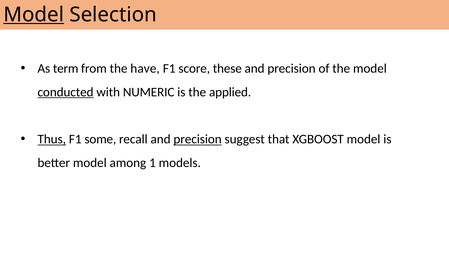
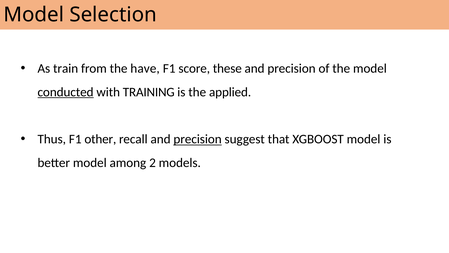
Model at (34, 15) underline: present -> none
term: term -> train
NUMERIC: NUMERIC -> TRAINING
Thus underline: present -> none
some: some -> other
1: 1 -> 2
